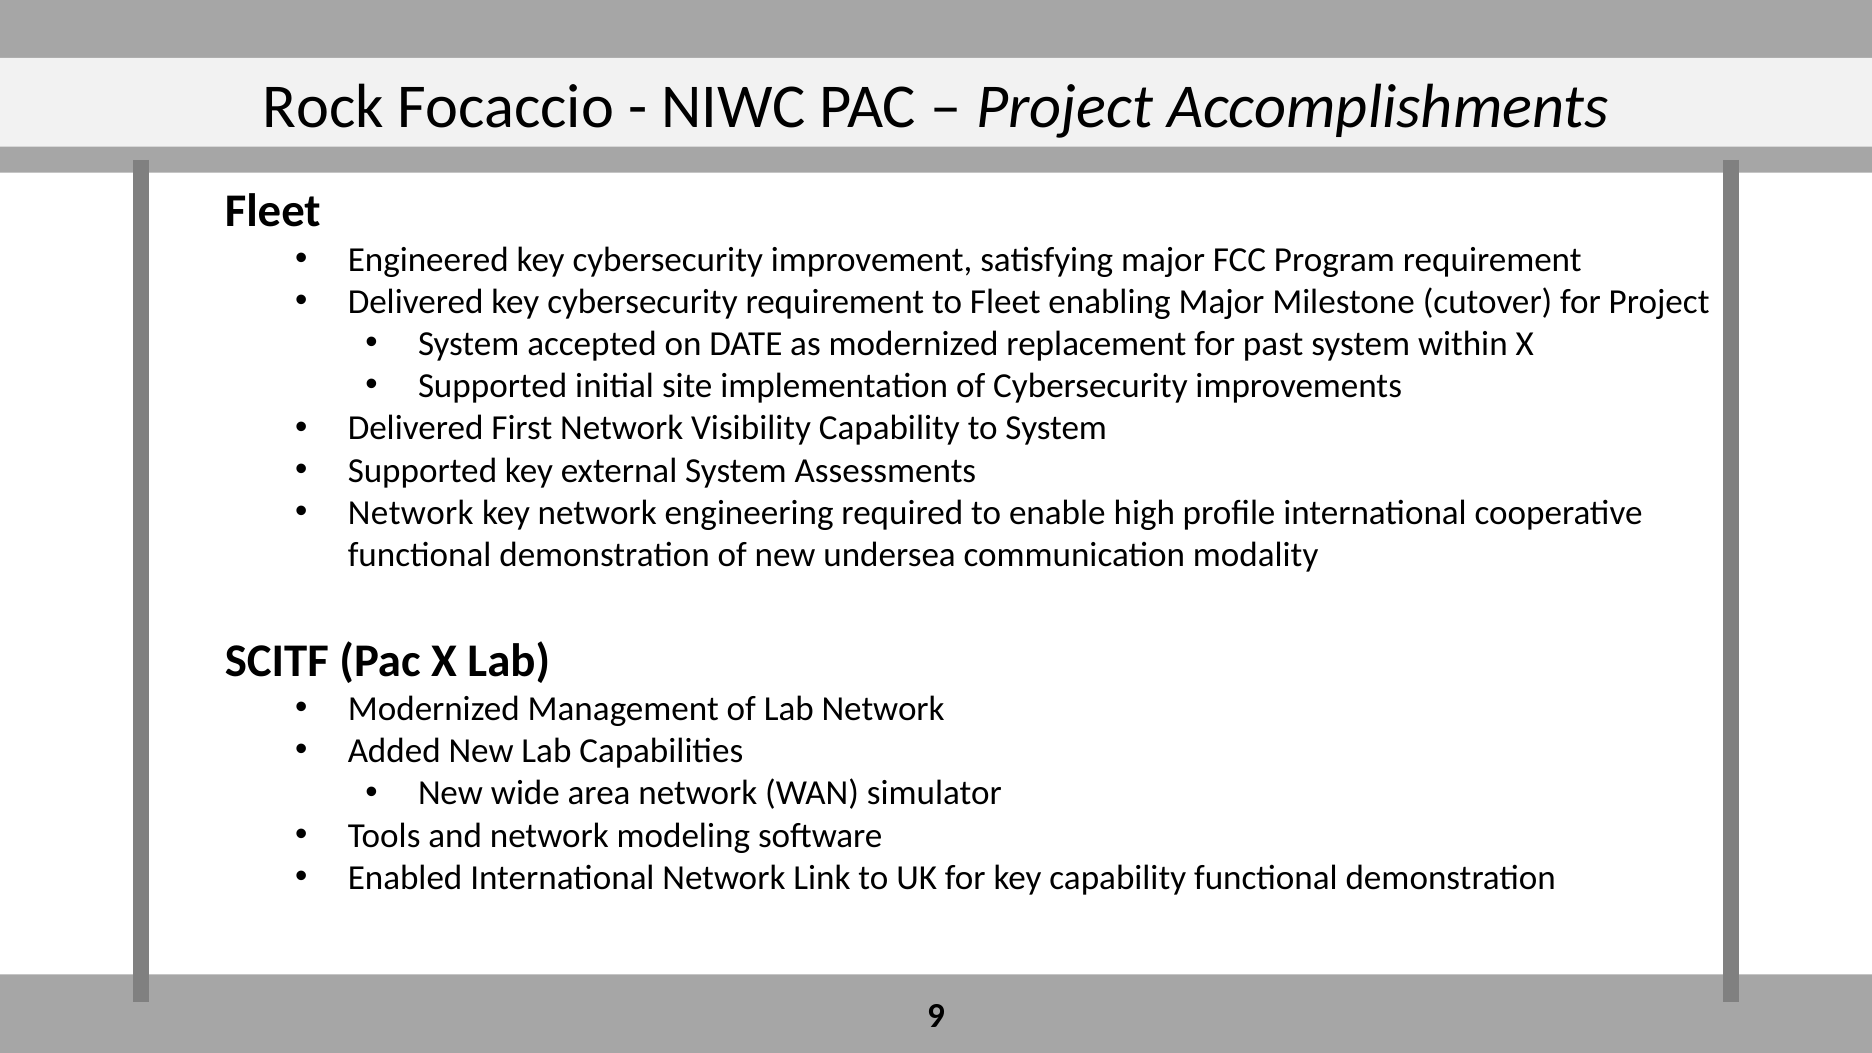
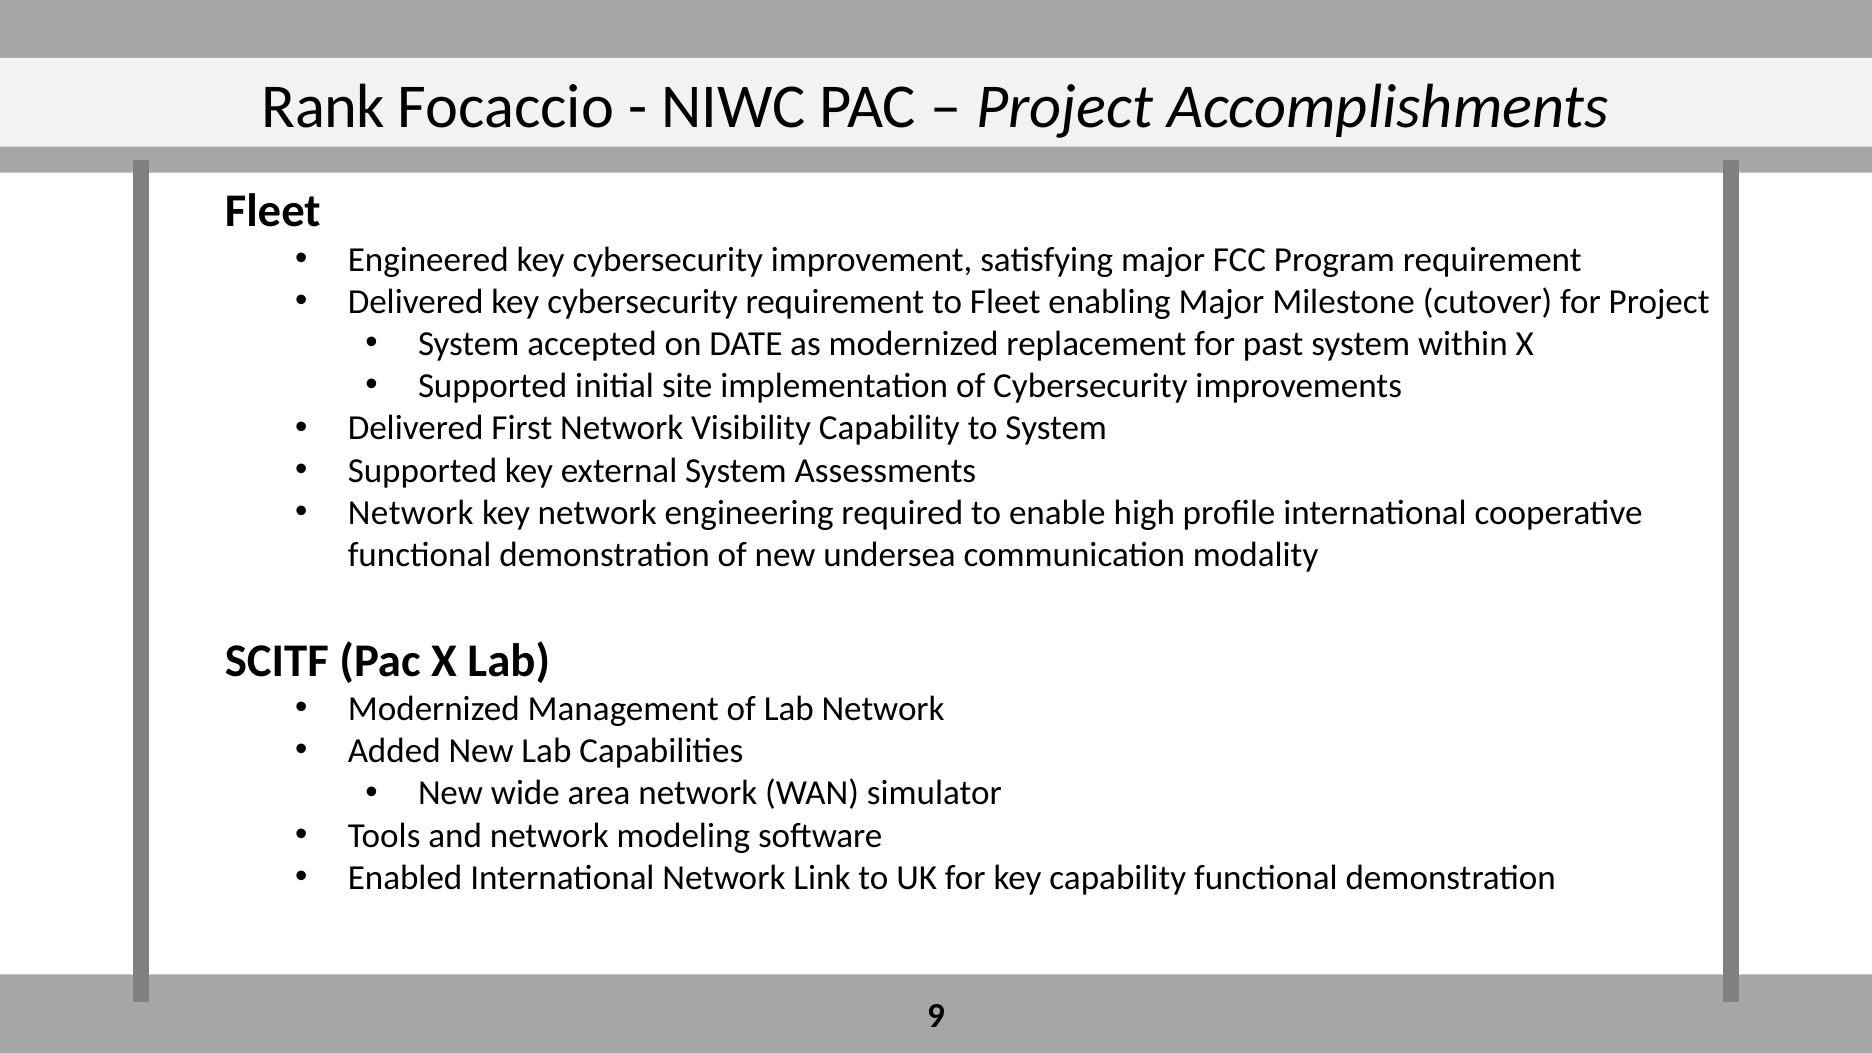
Rock: Rock -> Rank
